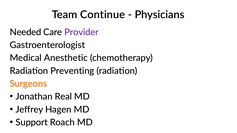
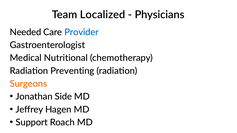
Continue: Continue -> Localized
Provider colour: purple -> blue
Anesthetic: Anesthetic -> Nutritional
Real: Real -> Side
